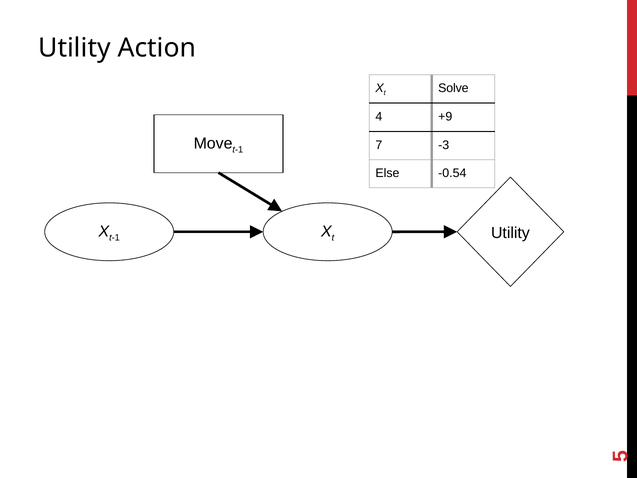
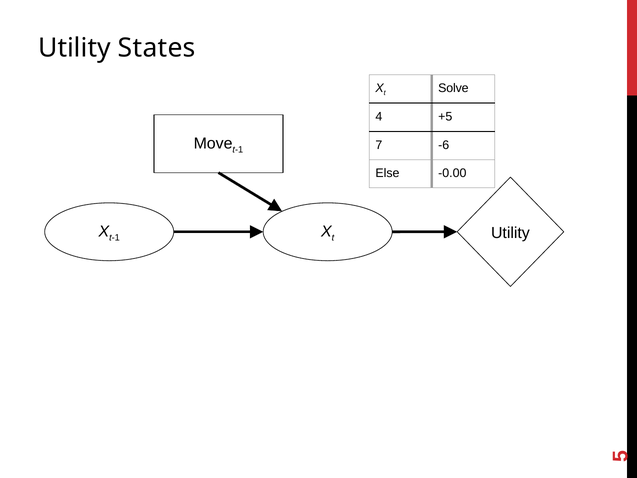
Action: Action -> States
+9: +9 -> +5
-3: -3 -> -6
-0.54: -0.54 -> -0.00
